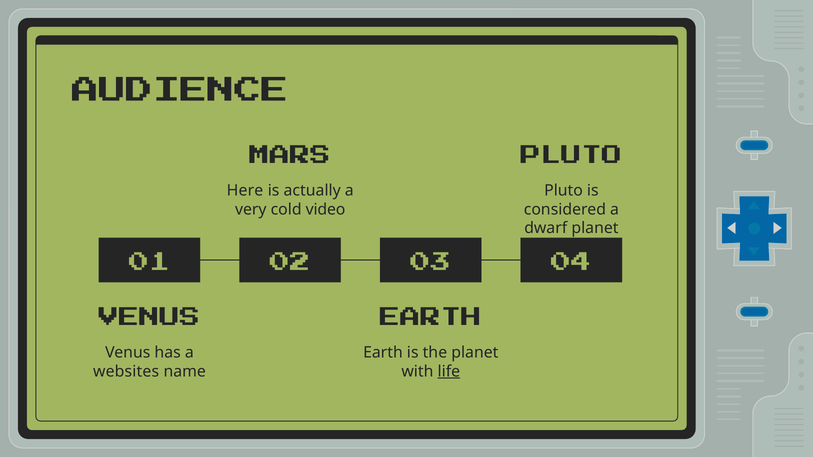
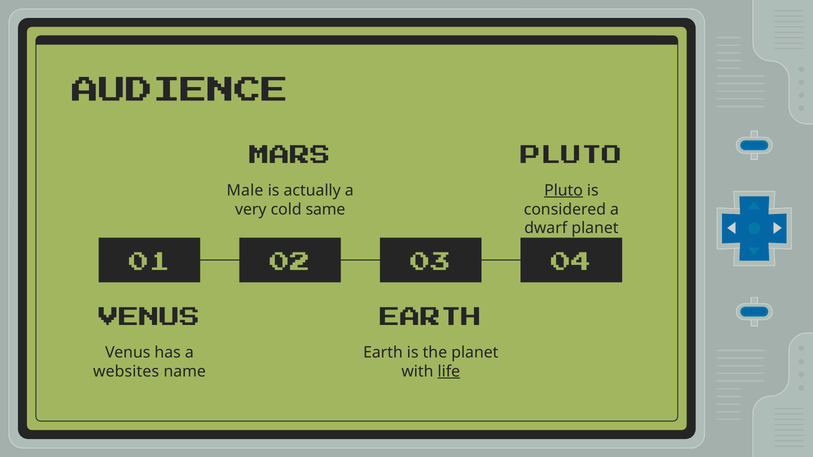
Here: Here -> Male
Pluto at (564, 190) underline: none -> present
video: video -> same
